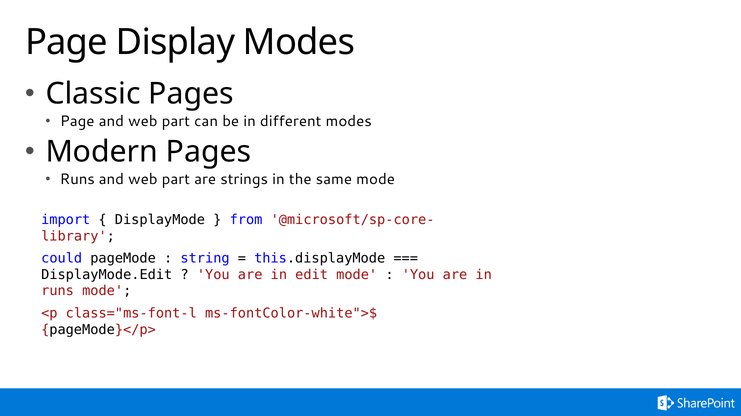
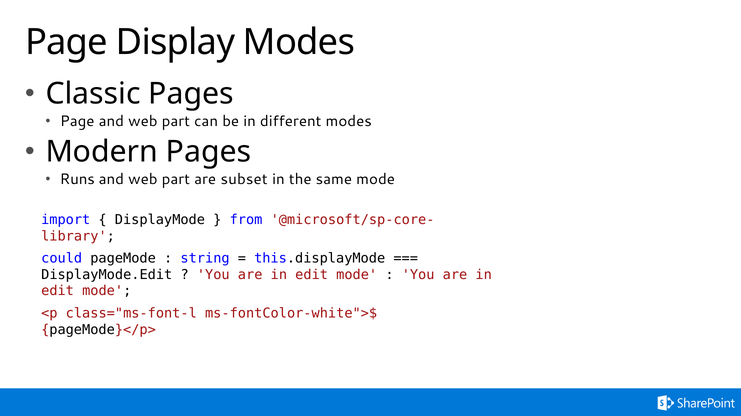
strings: strings -> subset
runs at (58, 291): runs -> edit
